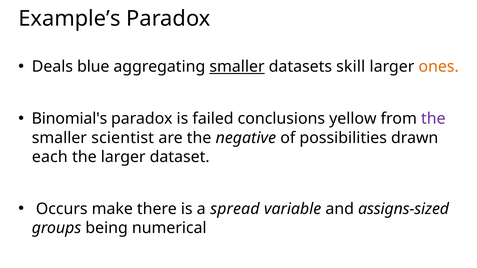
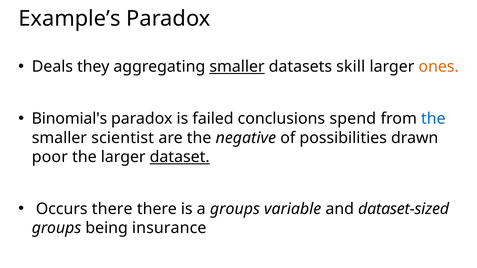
blue: blue -> they
yellow: yellow -> spend
the at (433, 119) colour: purple -> blue
each: each -> poor
dataset underline: none -> present
Occurs make: make -> there
a spread: spread -> groups
assigns-sized: assigns-sized -> dataset-sized
numerical: numerical -> insurance
